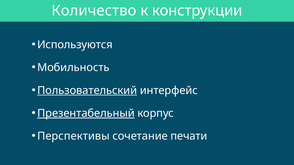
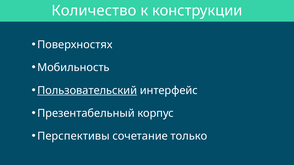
Используются: Используются -> Поверхностях
Презентабельный underline: present -> none
печати: печати -> только
